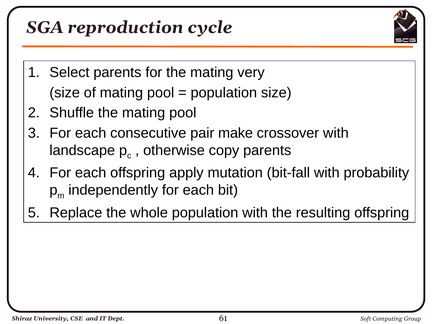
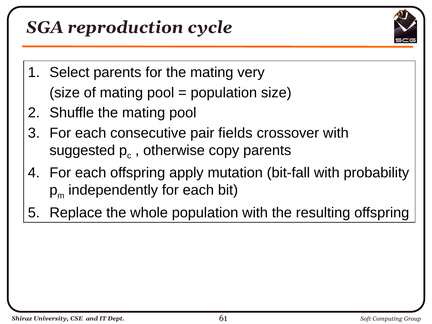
make: make -> fields
landscape: landscape -> suggested
